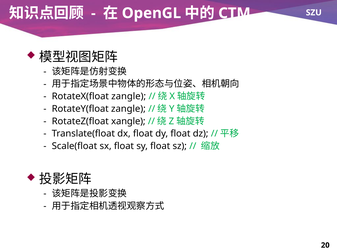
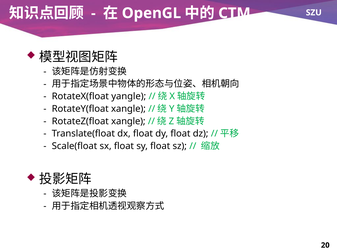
RotateX(float zangle: zangle -> yangle
RotateY(float zangle: zangle -> xangle
